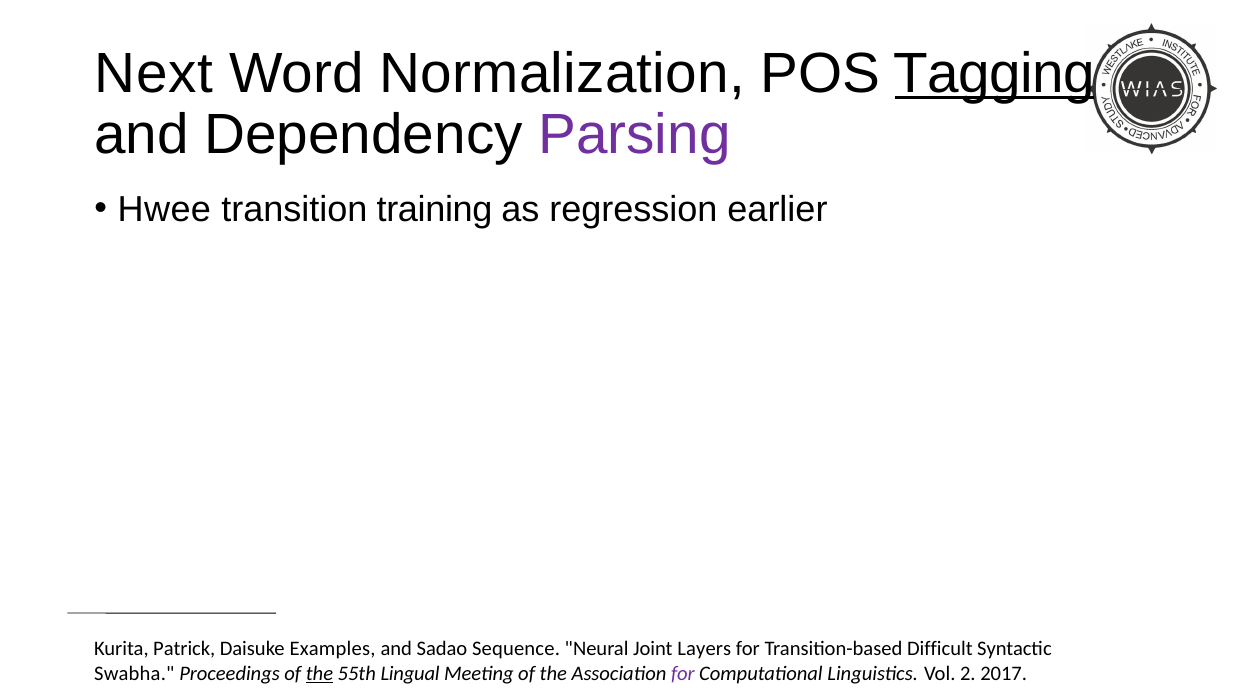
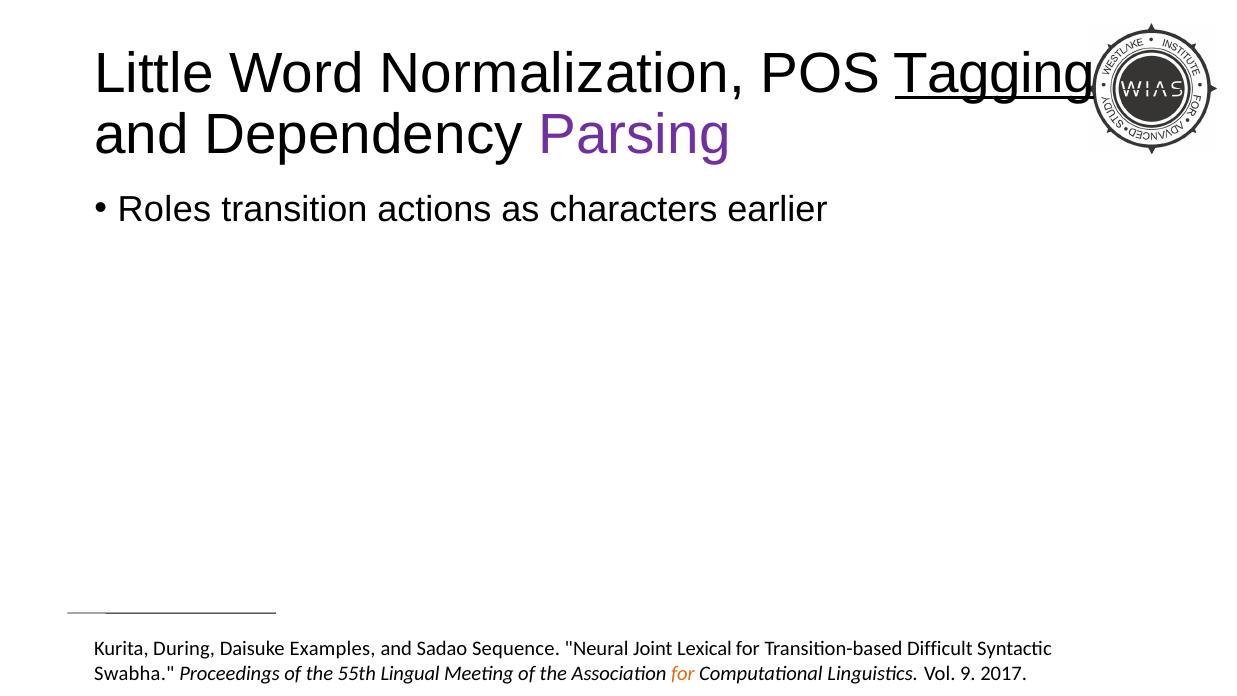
Next: Next -> Little
Hwee: Hwee -> Roles
training: training -> actions
regression: regression -> characters
Patrick: Patrick -> During
Layers: Layers -> Lexical
the at (320, 674) underline: present -> none
for at (683, 674) colour: purple -> orange
2: 2 -> 9
